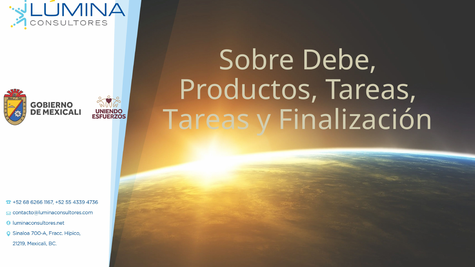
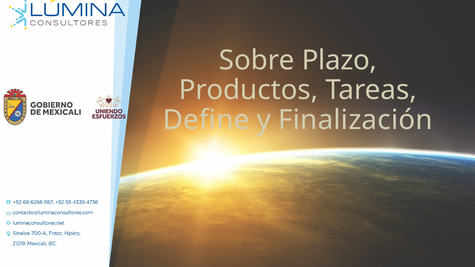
Debe: Debe -> Plazo
Tareas at (206, 120): Tareas -> Define
